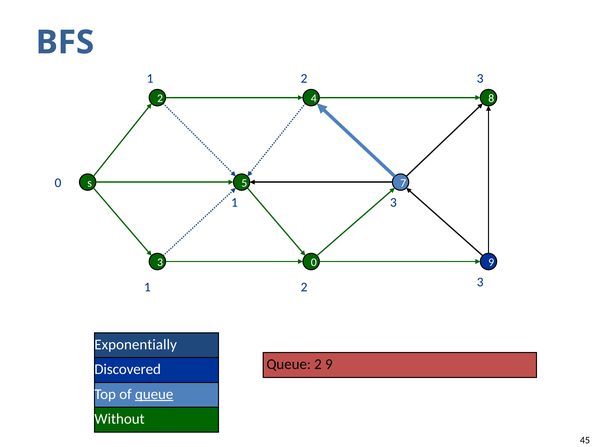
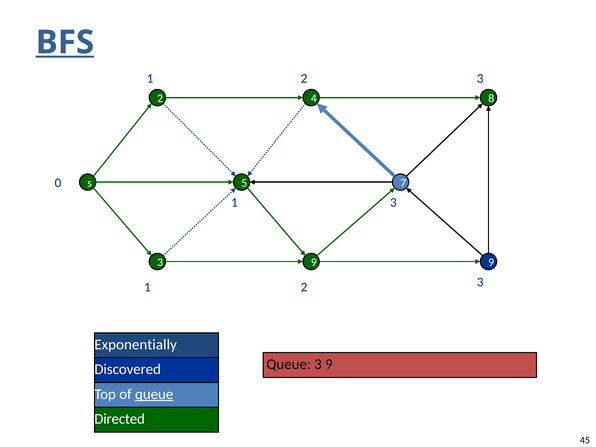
BFS underline: none -> present
0 at (314, 262): 0 -> 9
Queue 2: 2 -> 3
Without: Without -> Directed
